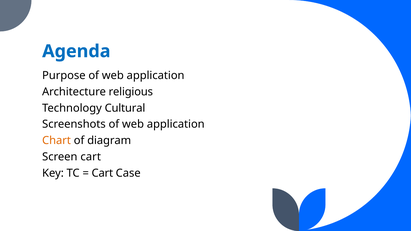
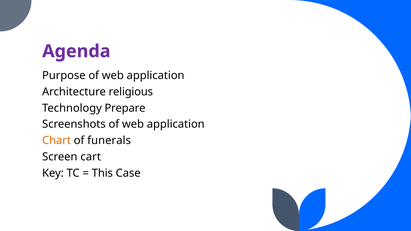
Agenda colour: blue -> purple
Cultural: Cultural -> Prepare
diagram: diagram -> funerals
Cart at (102, 173): Cart -> This
